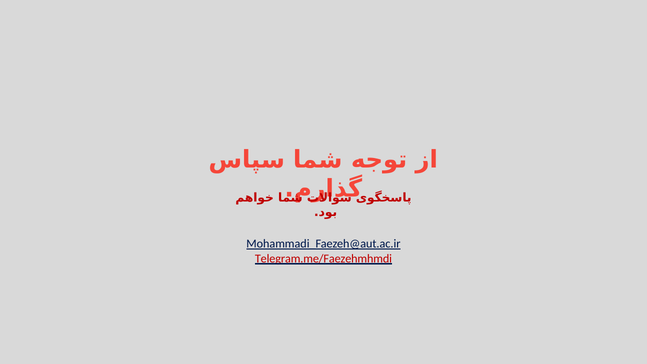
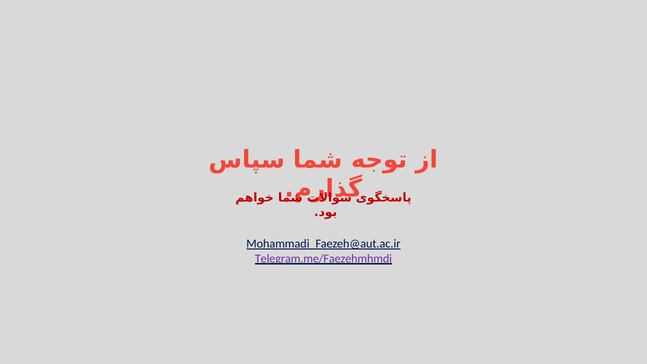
Telegram.me/Faezehmhmdi colour: red -> purple
